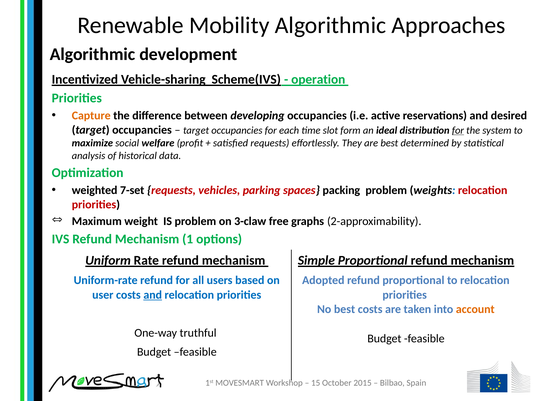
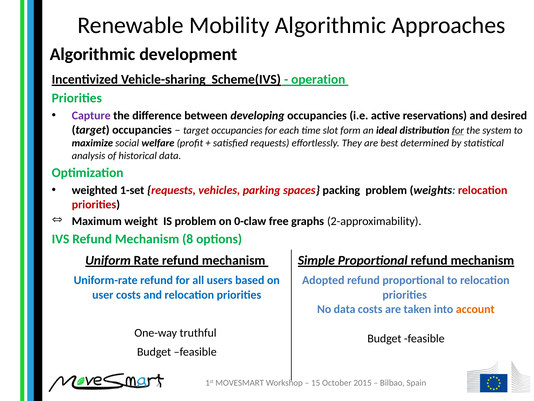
Capture colour: orange -> purple
7-set: 7-set -> 1-set
3-claw: 3-claw -> 0-claw
1: 1 -> 8
and at (153, 295) underline: present -> none
No best: best -> data
